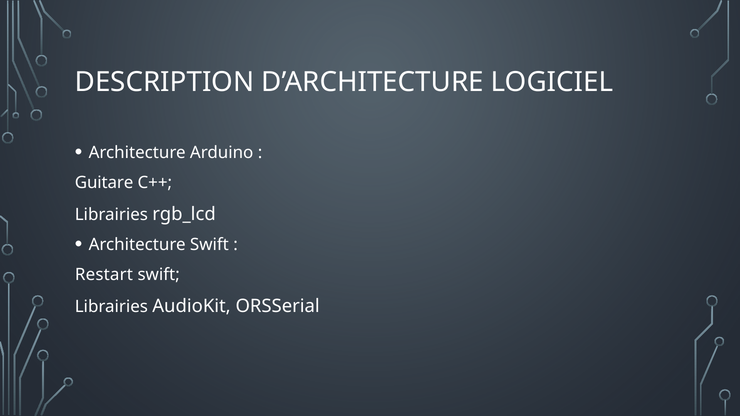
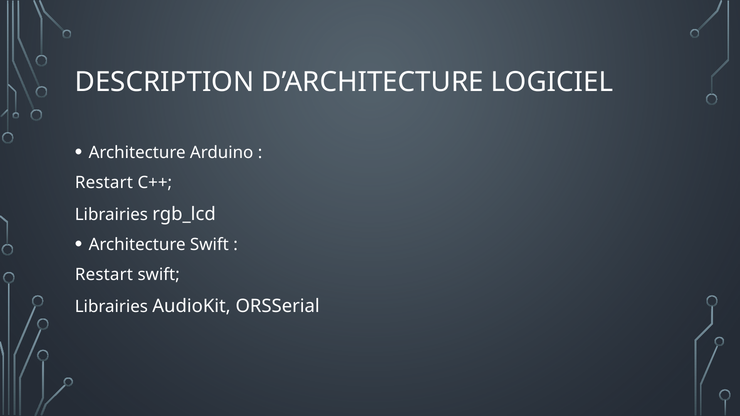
Guitare at (104, 183): Guitare -> Restart
